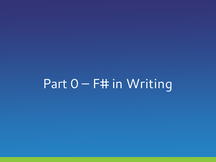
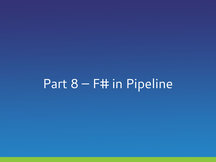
0: 0 -> 8
Writing: Writing -> Pipeline
